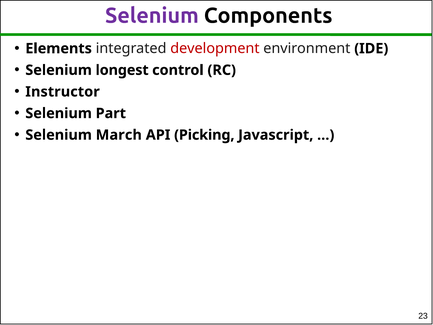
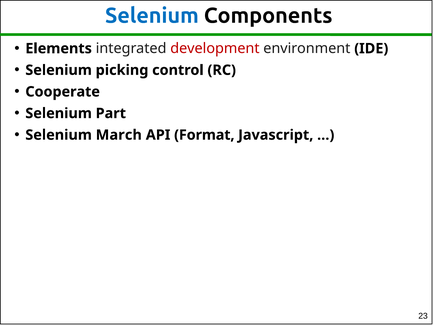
Selenium at (152, 16) colour: purple -> blue
longest: longest -> picking
Instructor: Instructor -> Cooperate
Picking: Picking -> Format
